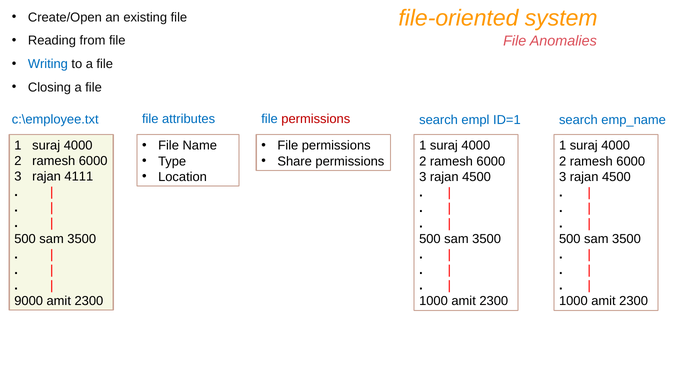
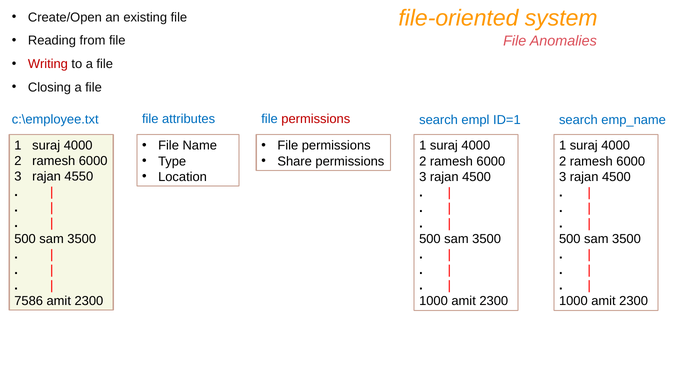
Writing colour: blue -> red
4111: 4111 -> 4550
9000: 9000 -> 7586
